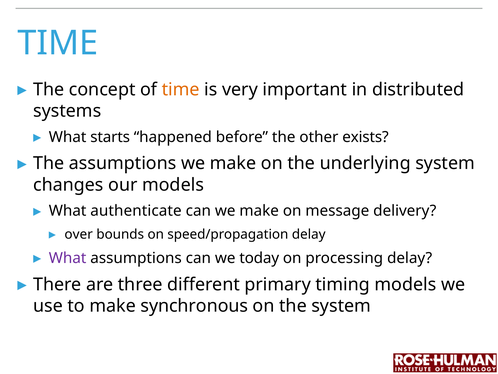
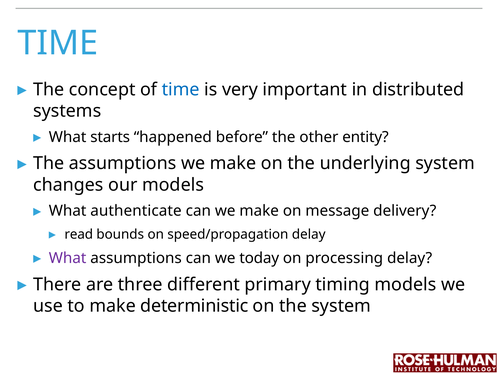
time at (181, 89) colour: orange -> blue
exists: exists -> entity
over: over -> read
synchronous: synchronous -> deterministic
